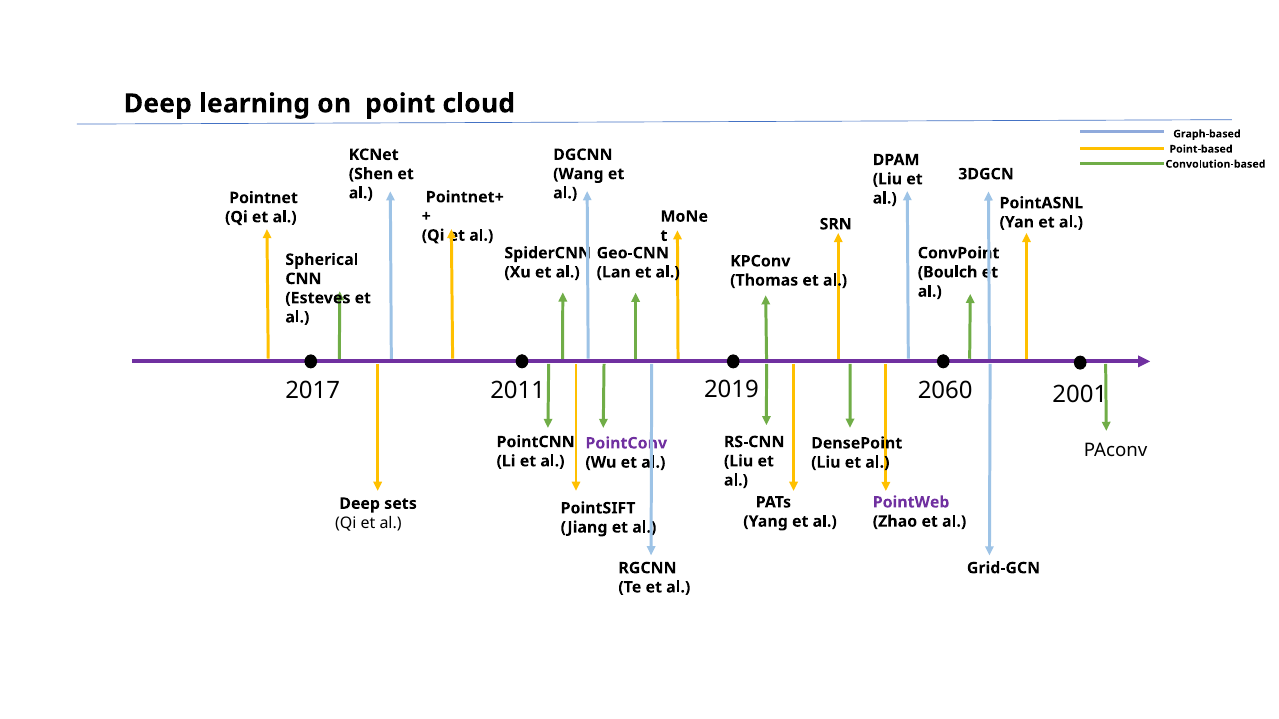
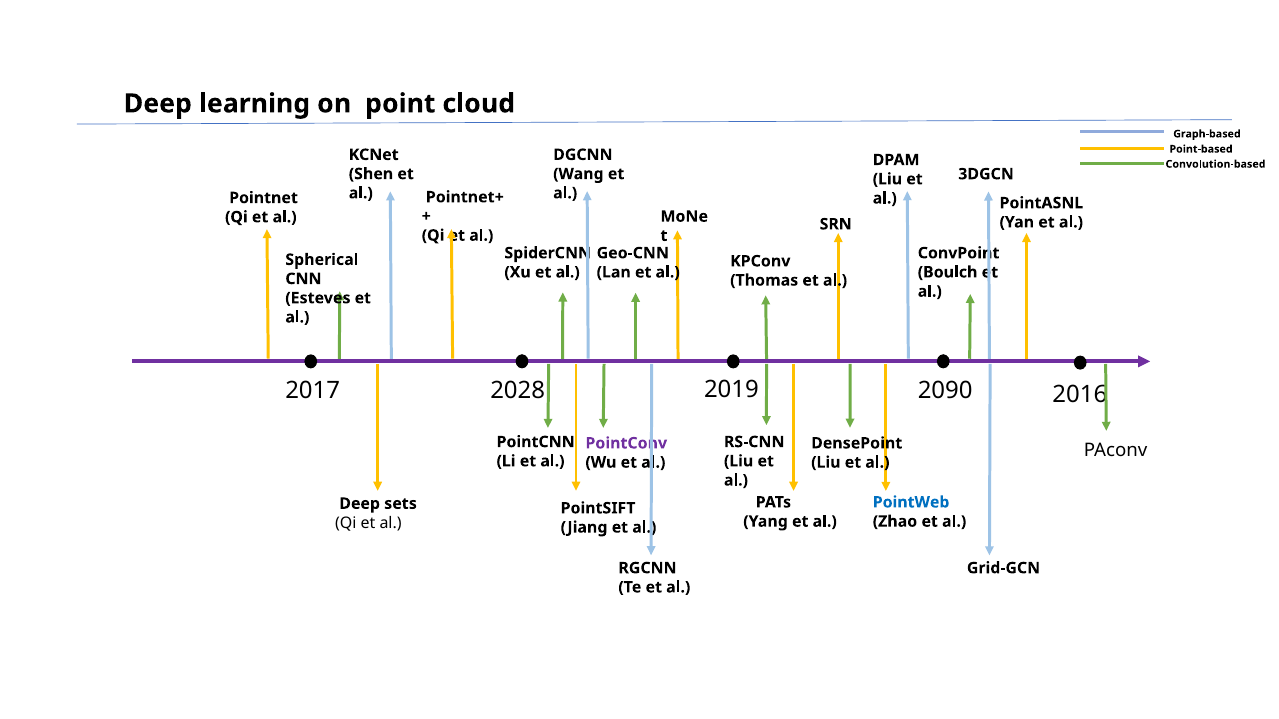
2011: 2011 -> 2028
2060: 2060 -> 2090
2001: 2001 -> 2016
PointWeb colour: purple -> blue
